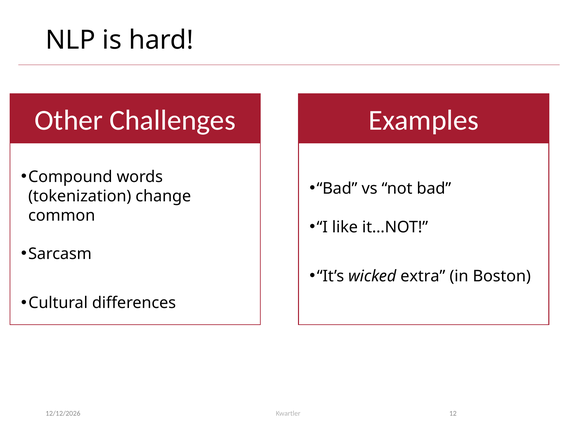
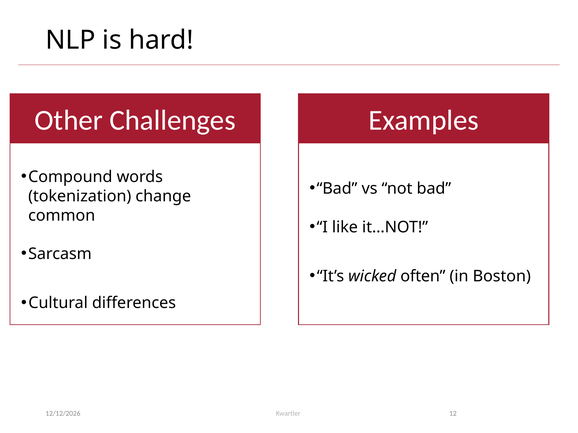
extra: extra -> often
